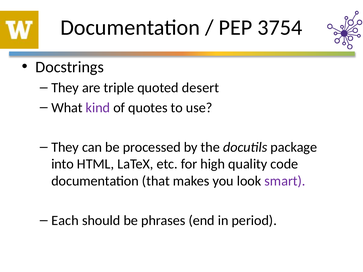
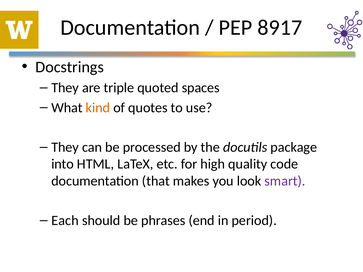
3754: 3754 -> 8917
desert: desert -> spaces
kind colour: purple -> orange
